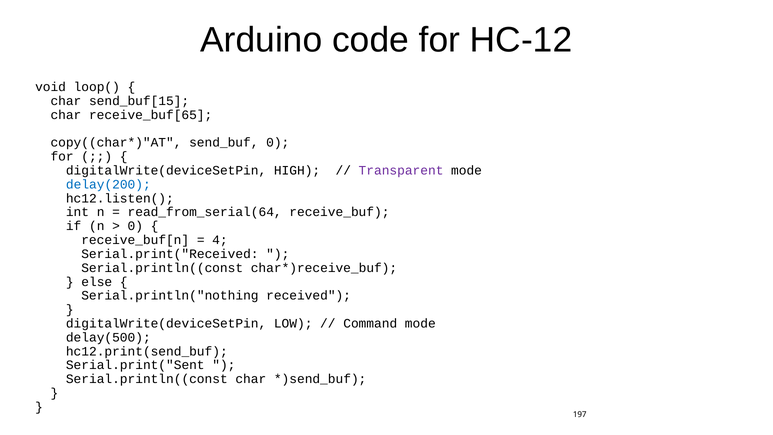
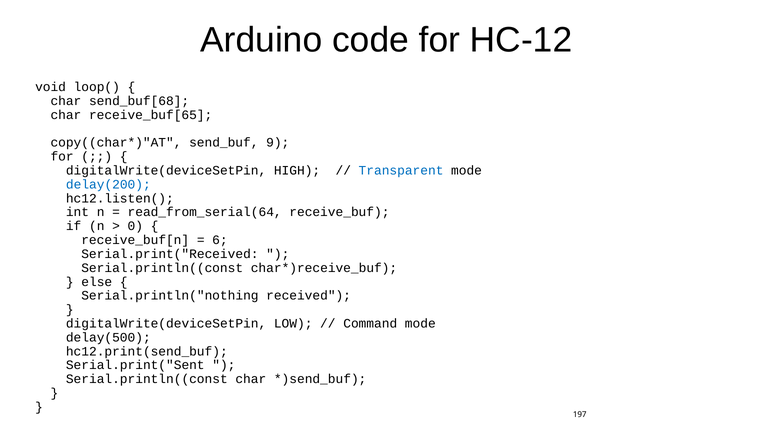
send_buf[15: send_buf[15 -> send_buf[68
send_buf 0: 0 -> 9
Transparent colour: purple -> blue
4: 4 -> 6
